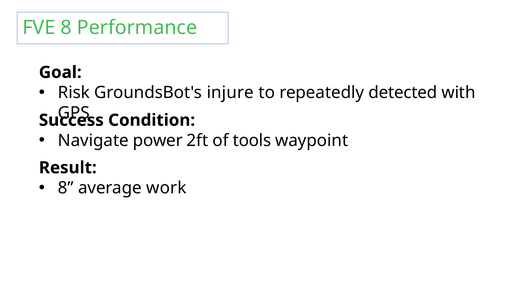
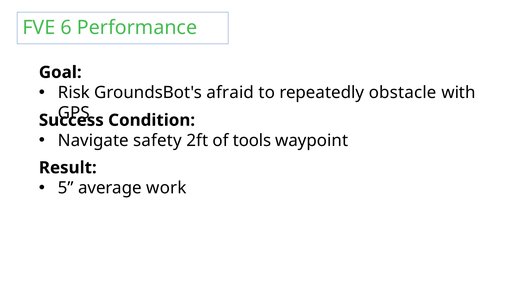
FVE 8: 8 -> 6
injure: injure -> afraid
detected: detected -> obstacle
power: power -> safety
8 at (66, 188): 8 -> 5
